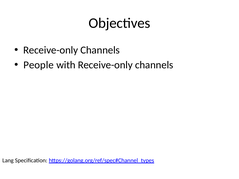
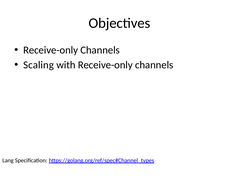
People: People -> Scaling
